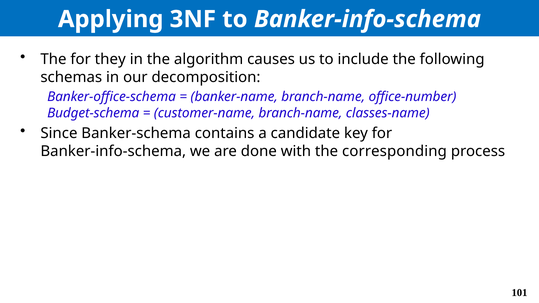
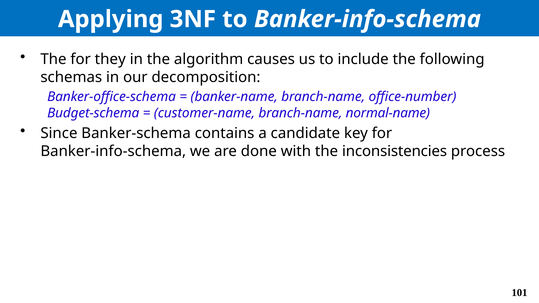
classes-name: classes-name -> normal-name
corresponding: corresponding -> inconsistencies
